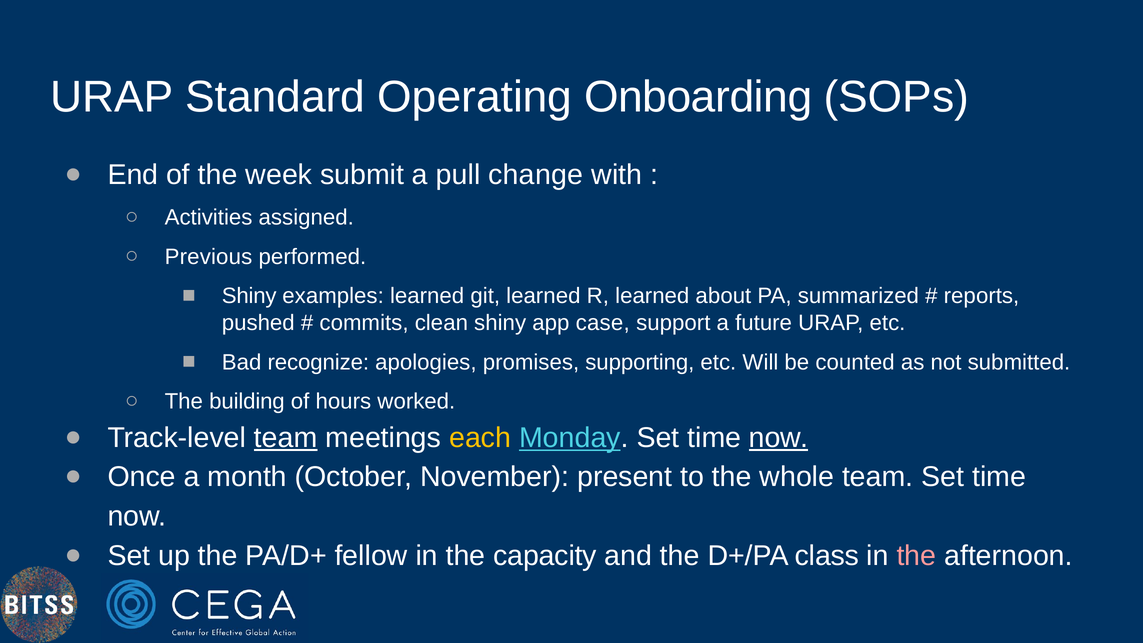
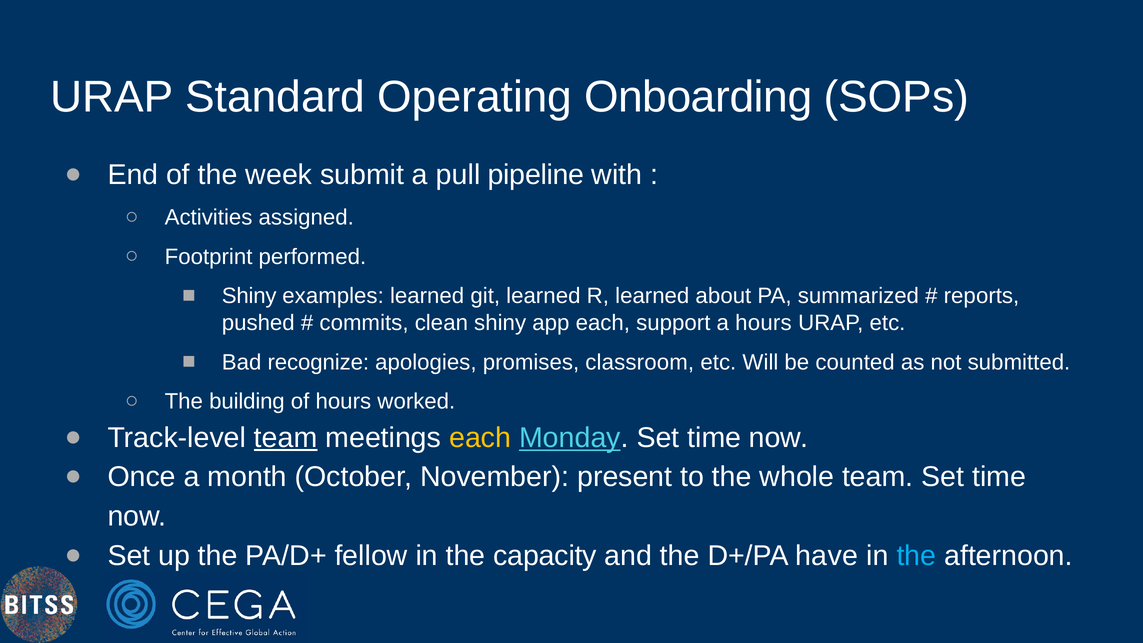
change: change -> pipeline
Previous: Previous -> Footprint
app case: case -> each
a future: future -> hours
supporting: supporting -> classroom
now at (779, 438) underline: present -> none
class: class -> have
the at (916, 556) colour: pink -> light blue
